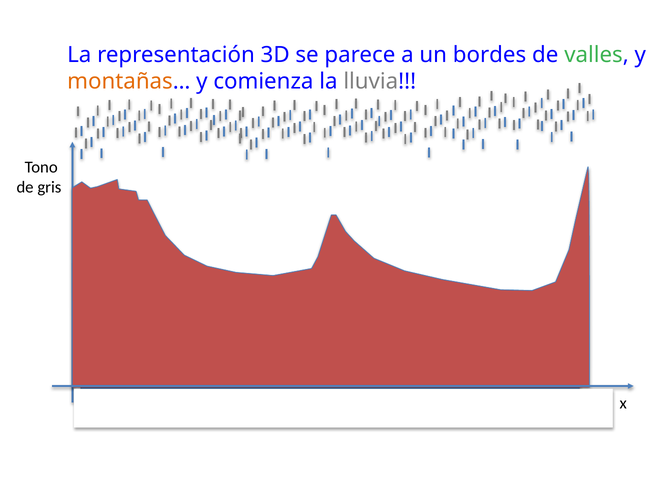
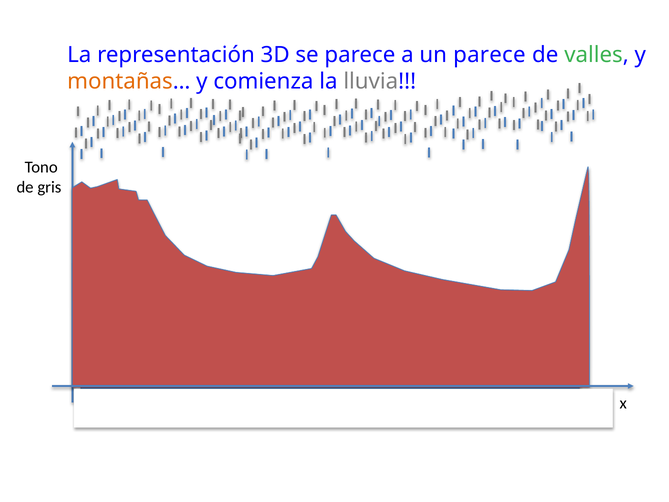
un bordes: bordes -> parece
